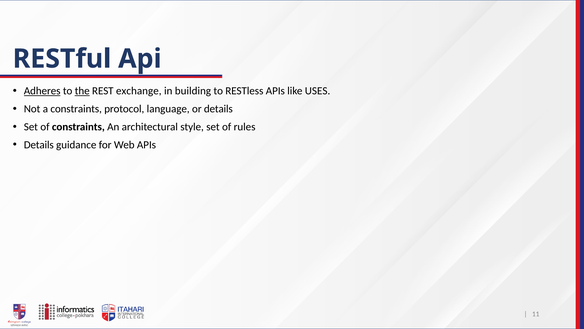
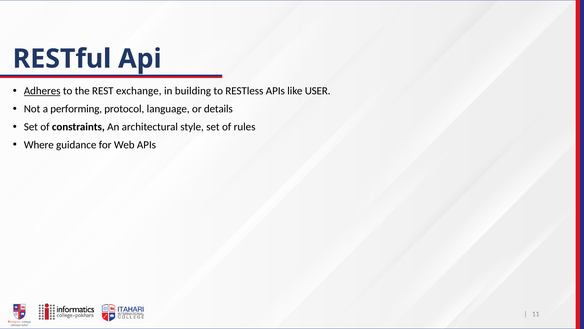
the underline: present -> none
USES: USES -> USER
a constraints: constraints -> performing
Details at (39, 145): Details -> Where
